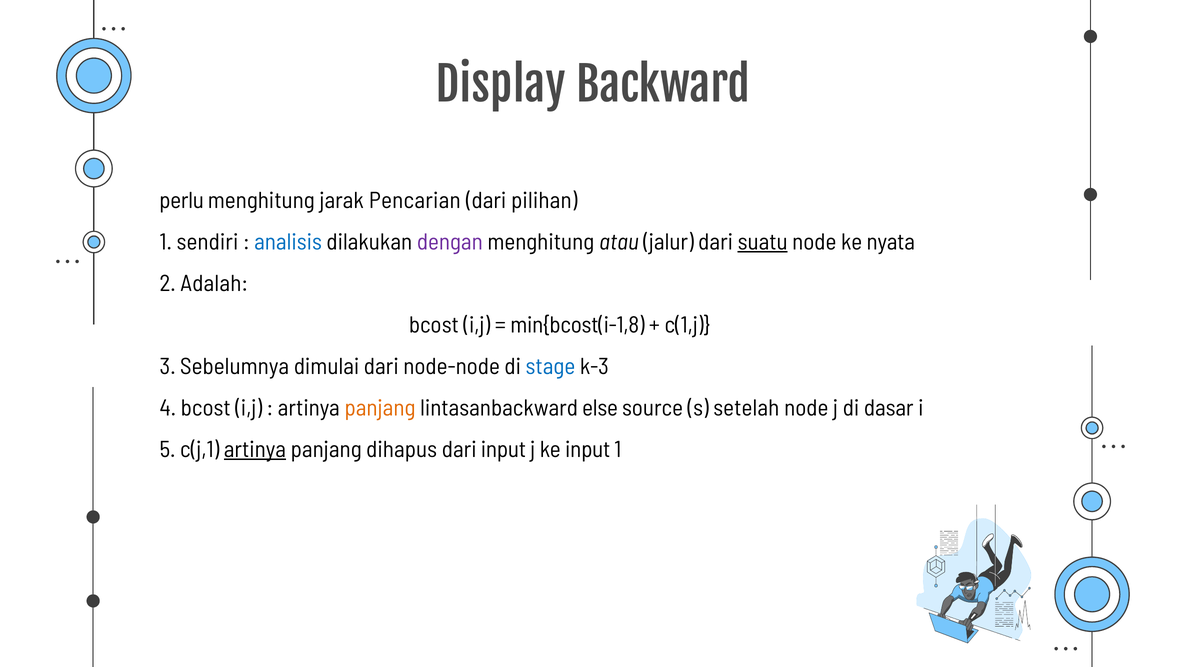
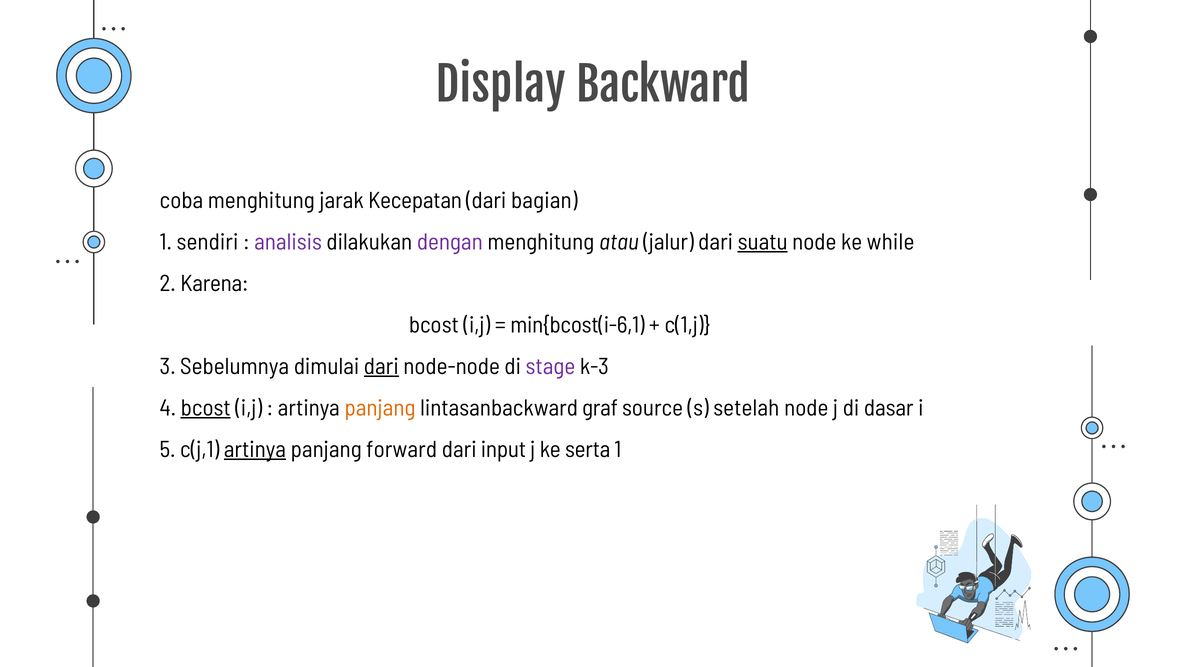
perlu: perlu -> coba
Pencarian: Pencarian -> Kecepatan
pilihan: pilihan -> bagian
analisis colour: blue -> purple
nyata: nyata -> while
Adalah: Adalah -> Karena
min{bcost(i-1,8: min{bcost(i-1,8 -> min{bcost(i-6,1
dari at (381, 367) underline: none -> present
stage colour: blue -> purple
bcost at (206, 408) underline: none -> present
else: else -> graf
dihapus: dihapus -> forward
ke input: input -> serta
